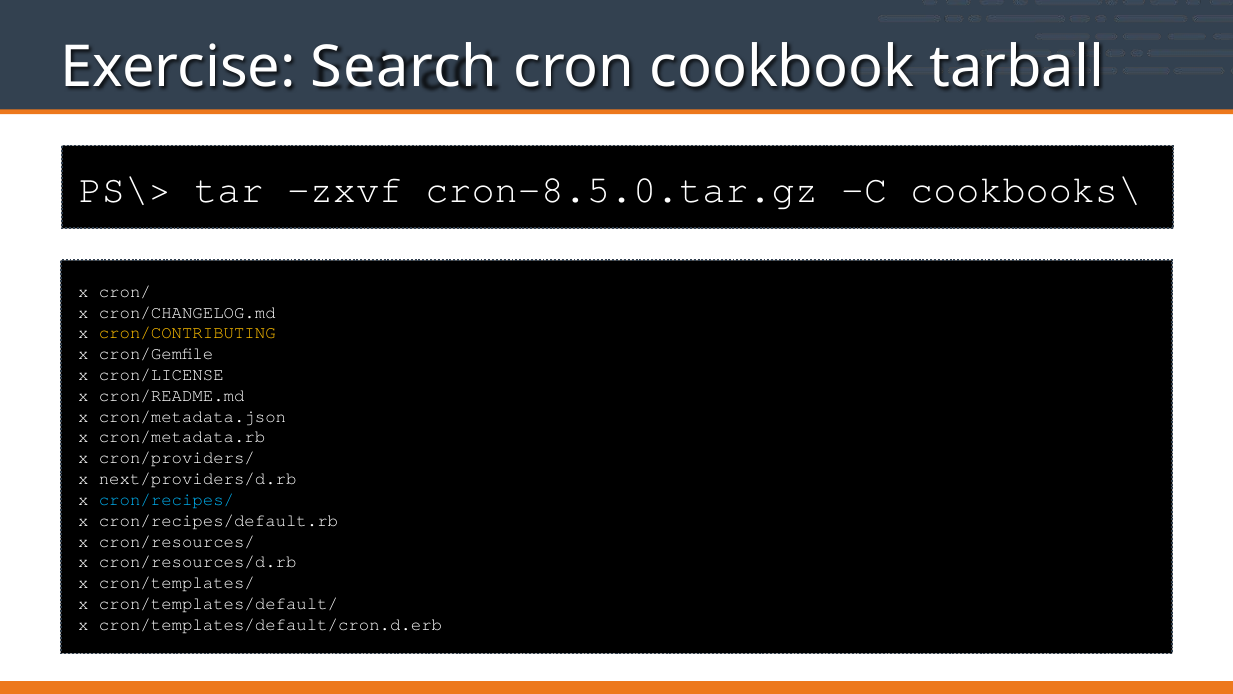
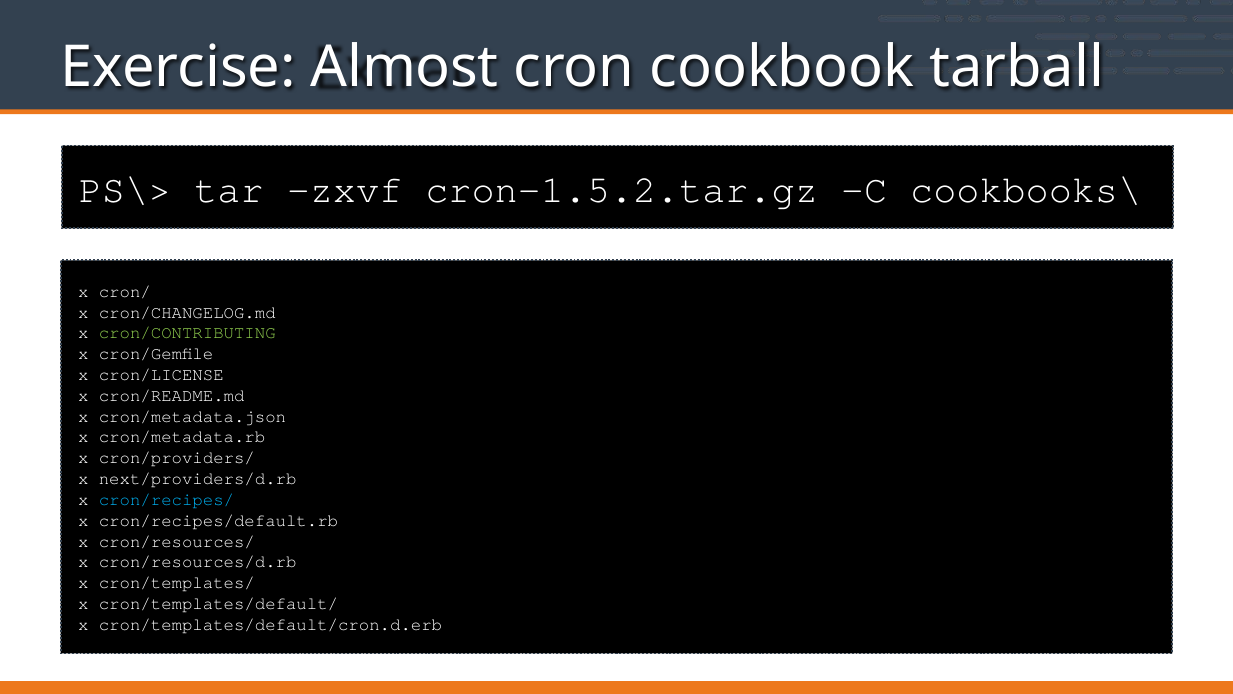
Search: Search -> Almost
cron-8.5.0.tar.gz: cron-8.5.0.tar.gz -> cron-1.5.2.tar.gz
cron/CONTRIBUTING colour: yellow -> light green
